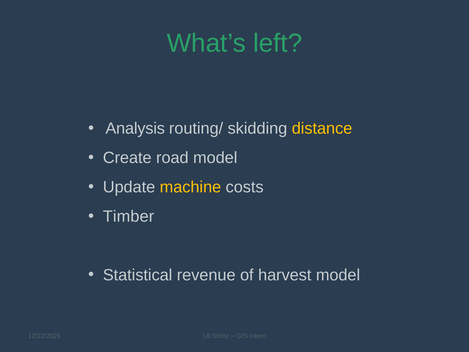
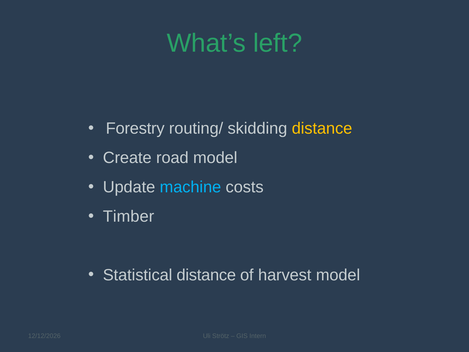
Analysis: Analysis -> Forestry
machine colour: yellow -> light blue
Statistical revenue: revenue -> distance
